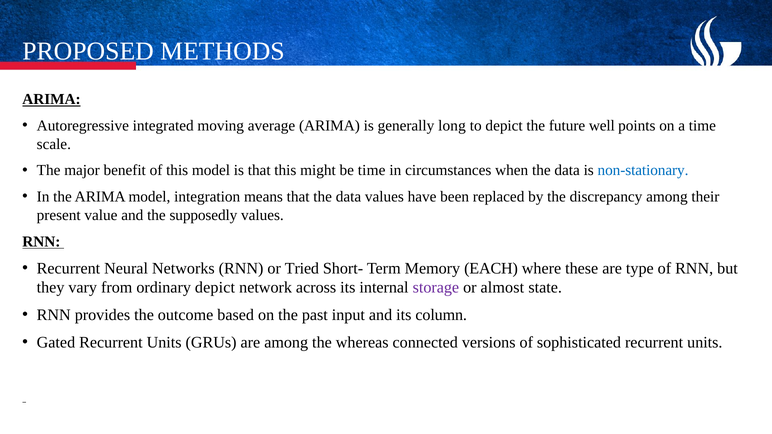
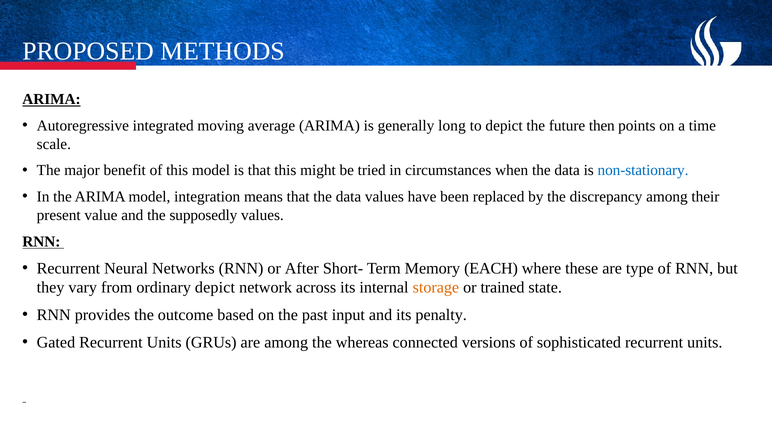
well: well -> then
be time: time -> tried
Tried: Tried -> After
storage colour: purple -> orange
almost: almost -> trained
column: column -> penalty
